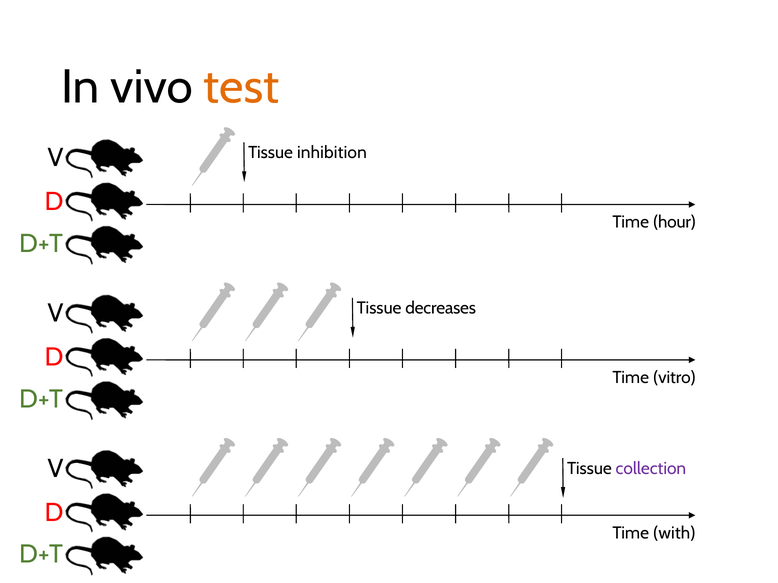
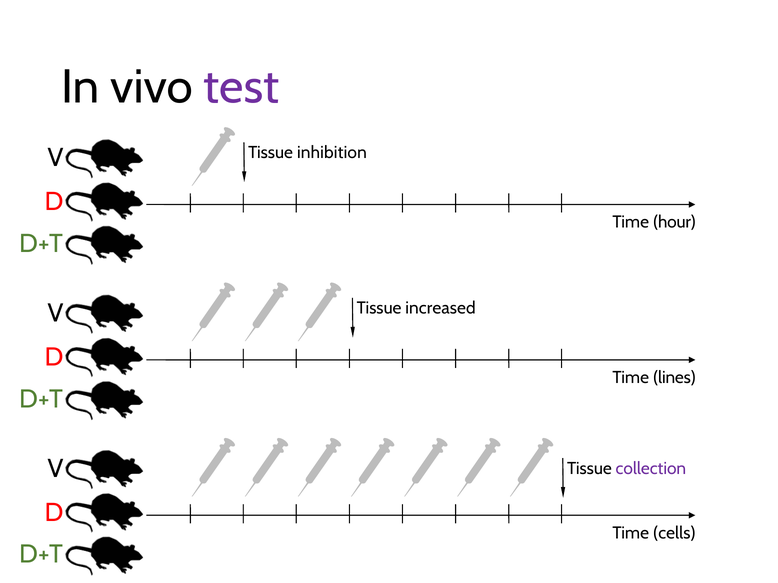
test colour: orange -> purple
decreases: decreases -> increased
vitro: vitro -> lines
with: with -> cells
